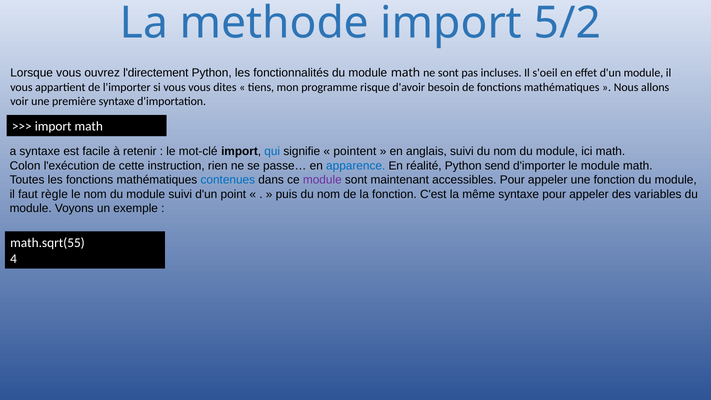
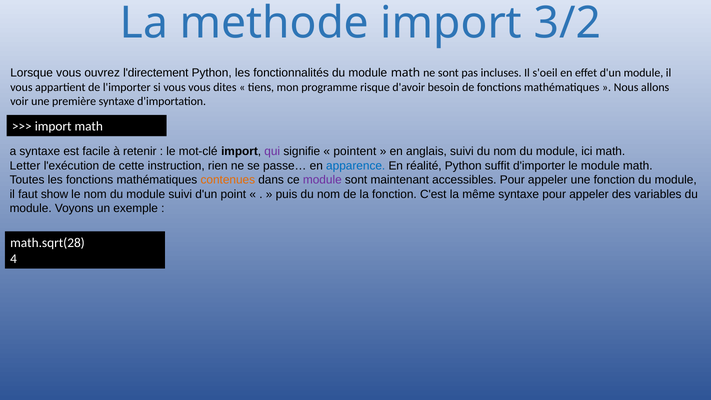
5/2: 5/2 -> 3/2
qui colour: blue -> purple
Colon: Colon -> Letter
send: send -> suffit
contenues colour: blue -> orange
règle: règle -> show
math.sqrt(55: math.sqrt(55 -> math.sqrt(28
